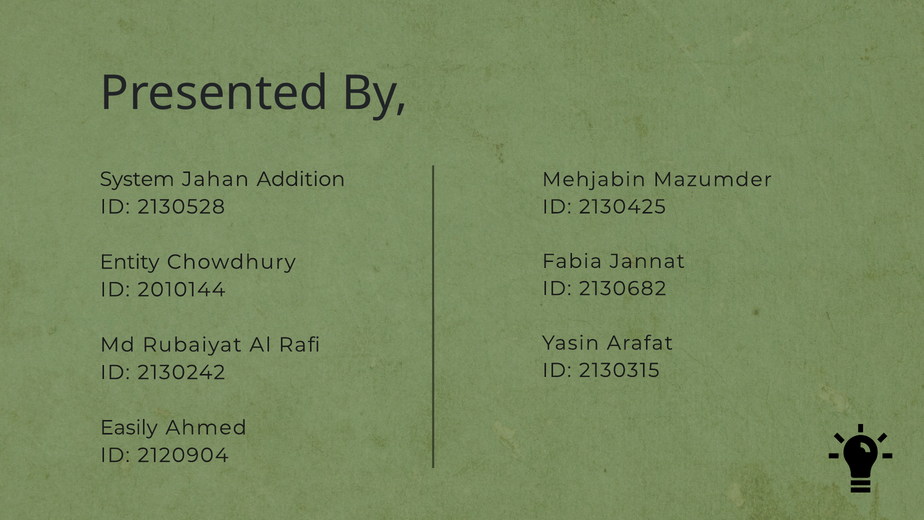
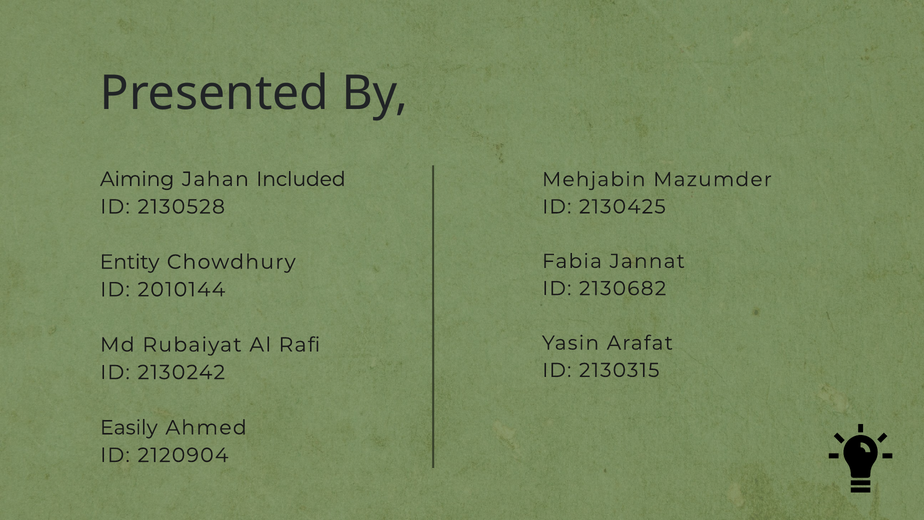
System: System -> Aiming
Addition: Addition -> Included
